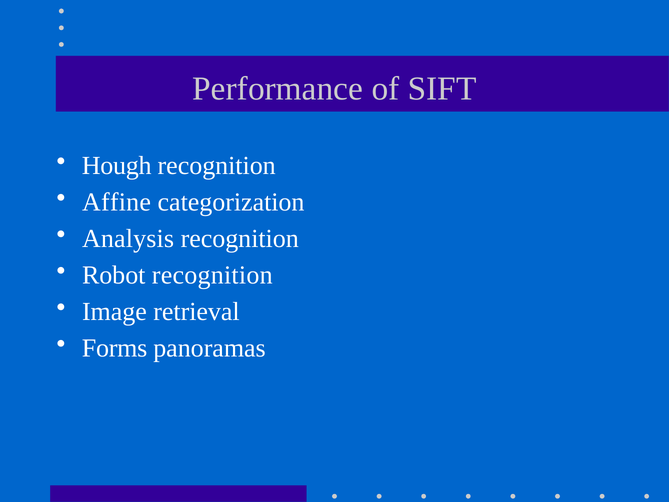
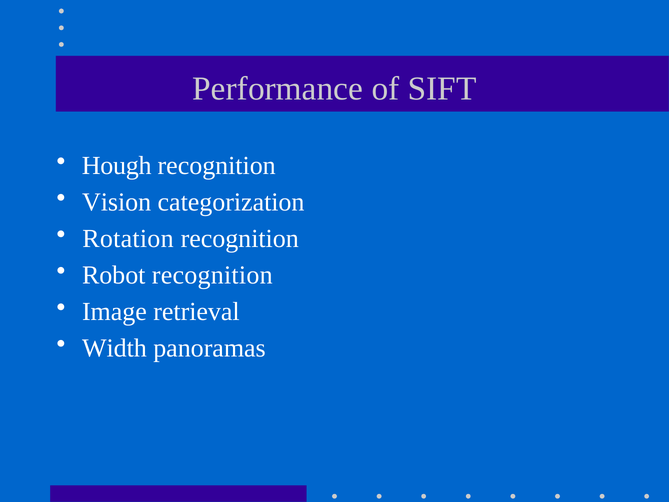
Affine: Affine -> Vision
Analysis: Analysis -> Rotation
Forms: Forms -> Width
